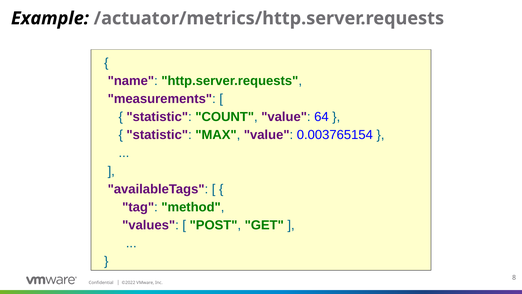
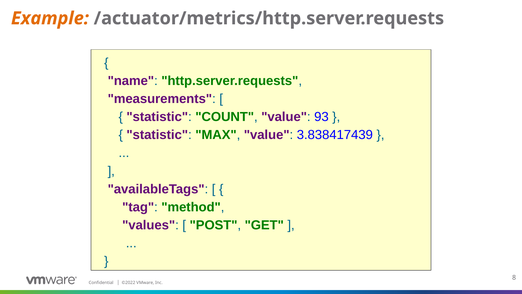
Example colour: black -> orange
64: 64 -> 93
0.003765154: 0.003765154 -> 3.838417439
